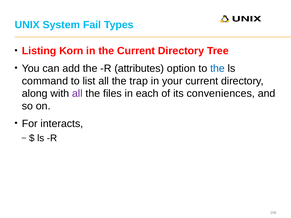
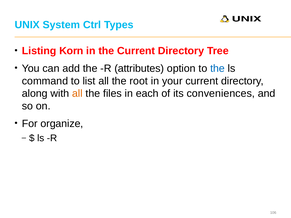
Fail: Fail -> Ctrl
trap: trap -> root
all at (77, 94) colour: purple -> orange
interacts: interacts -> organize
